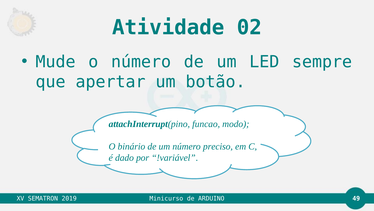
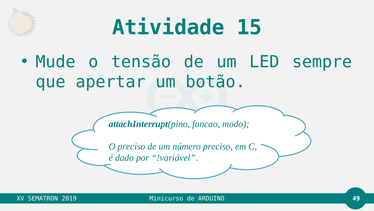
02: 02 -> 15
o número: número -> tensão
O binário: binário -> preciso
